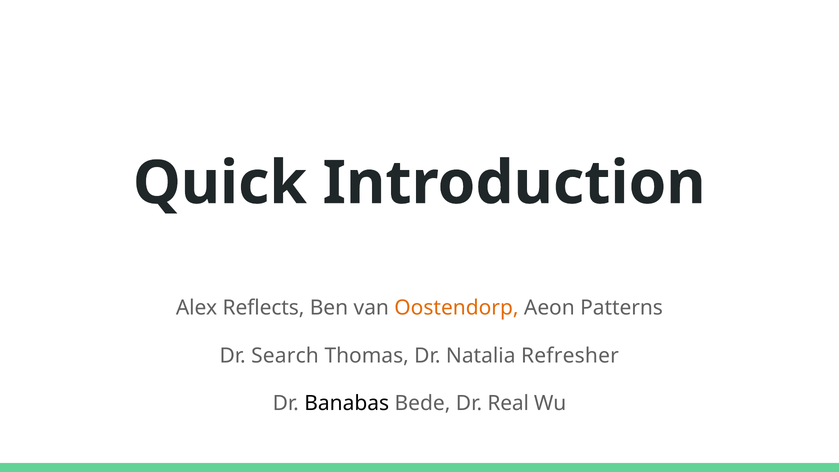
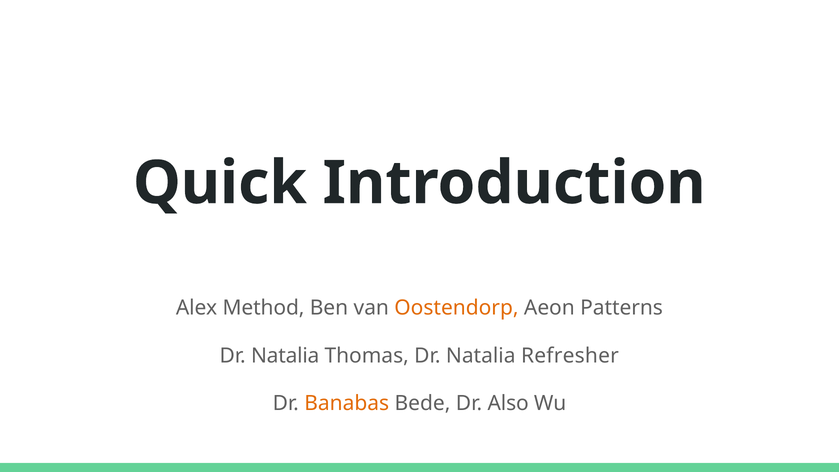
Reflects: Reflects -> Method
Search at (285, 356): Search -> Natalia
Banabas colour: black -> orange
Real: Real -> Also
